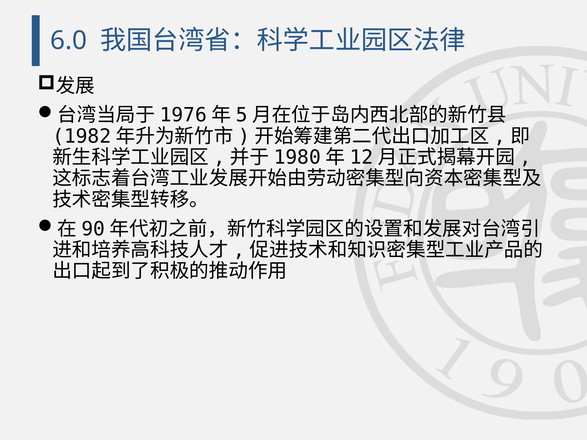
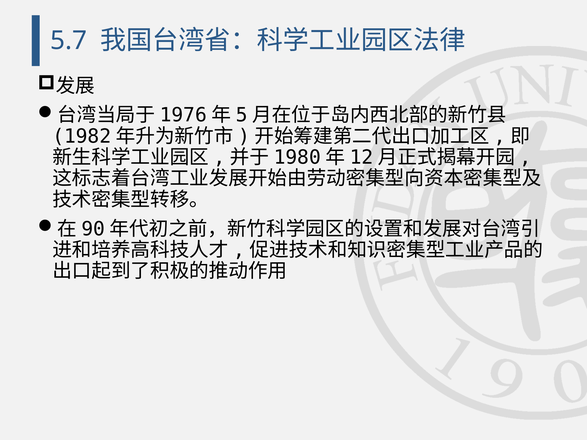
6.0: 6.0 -> 5.7
